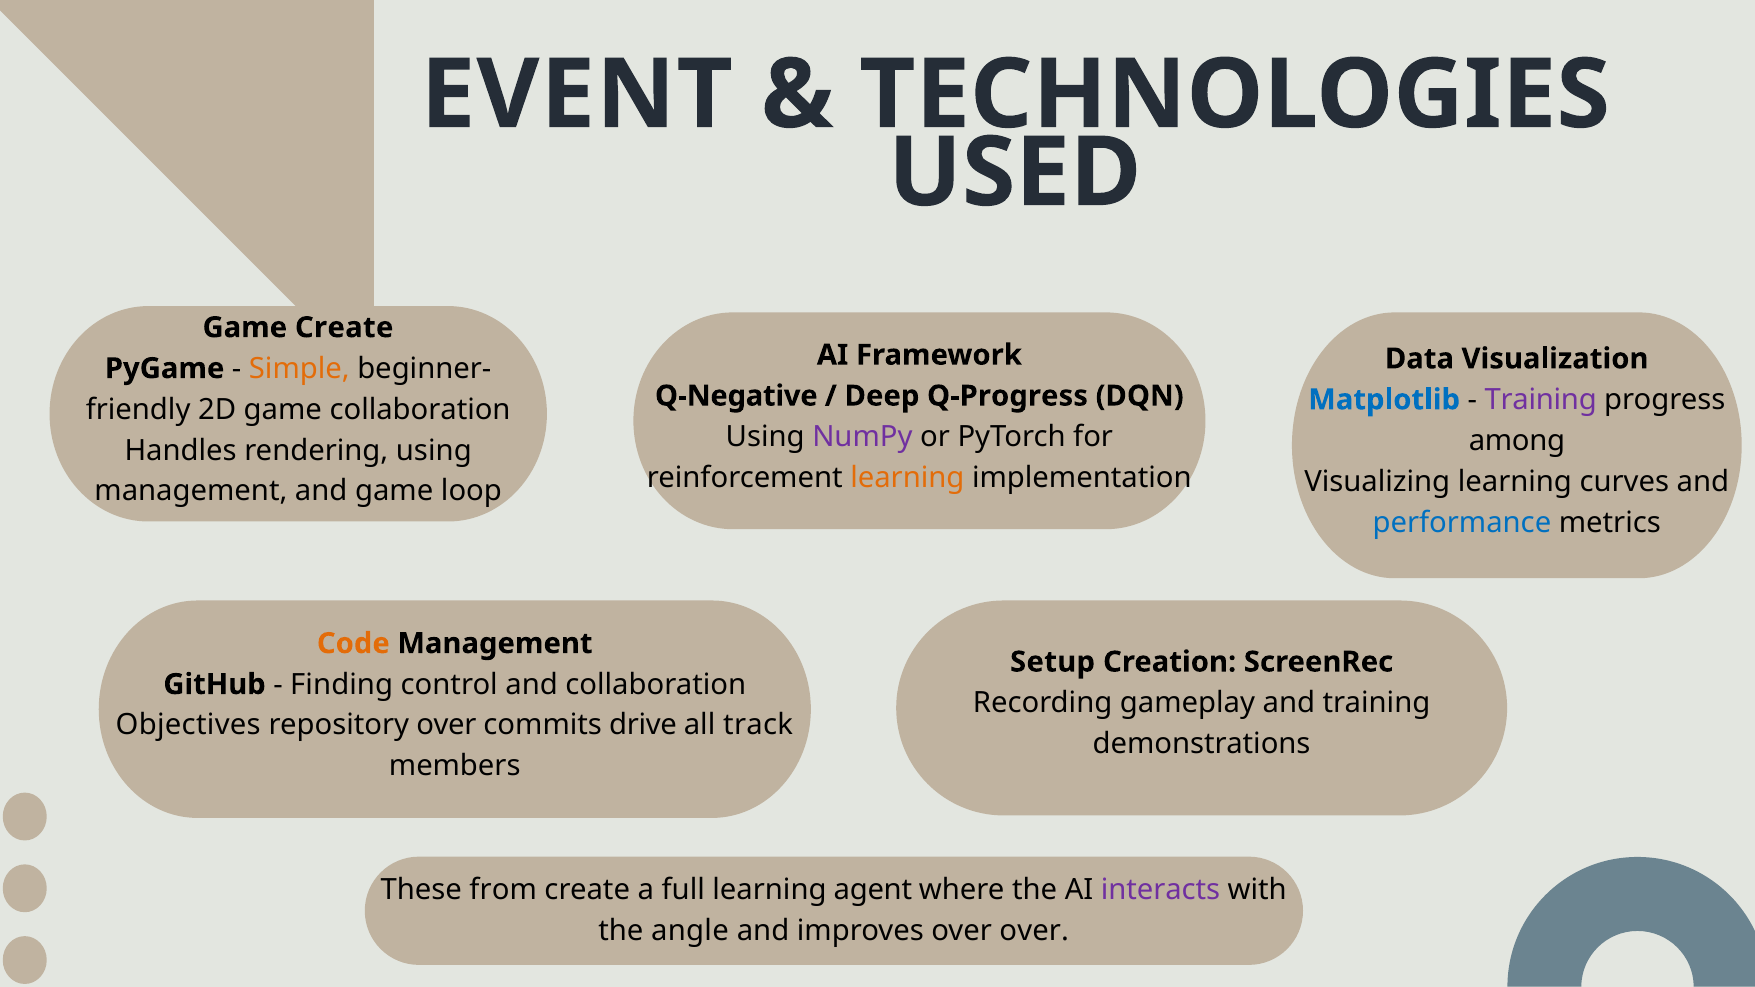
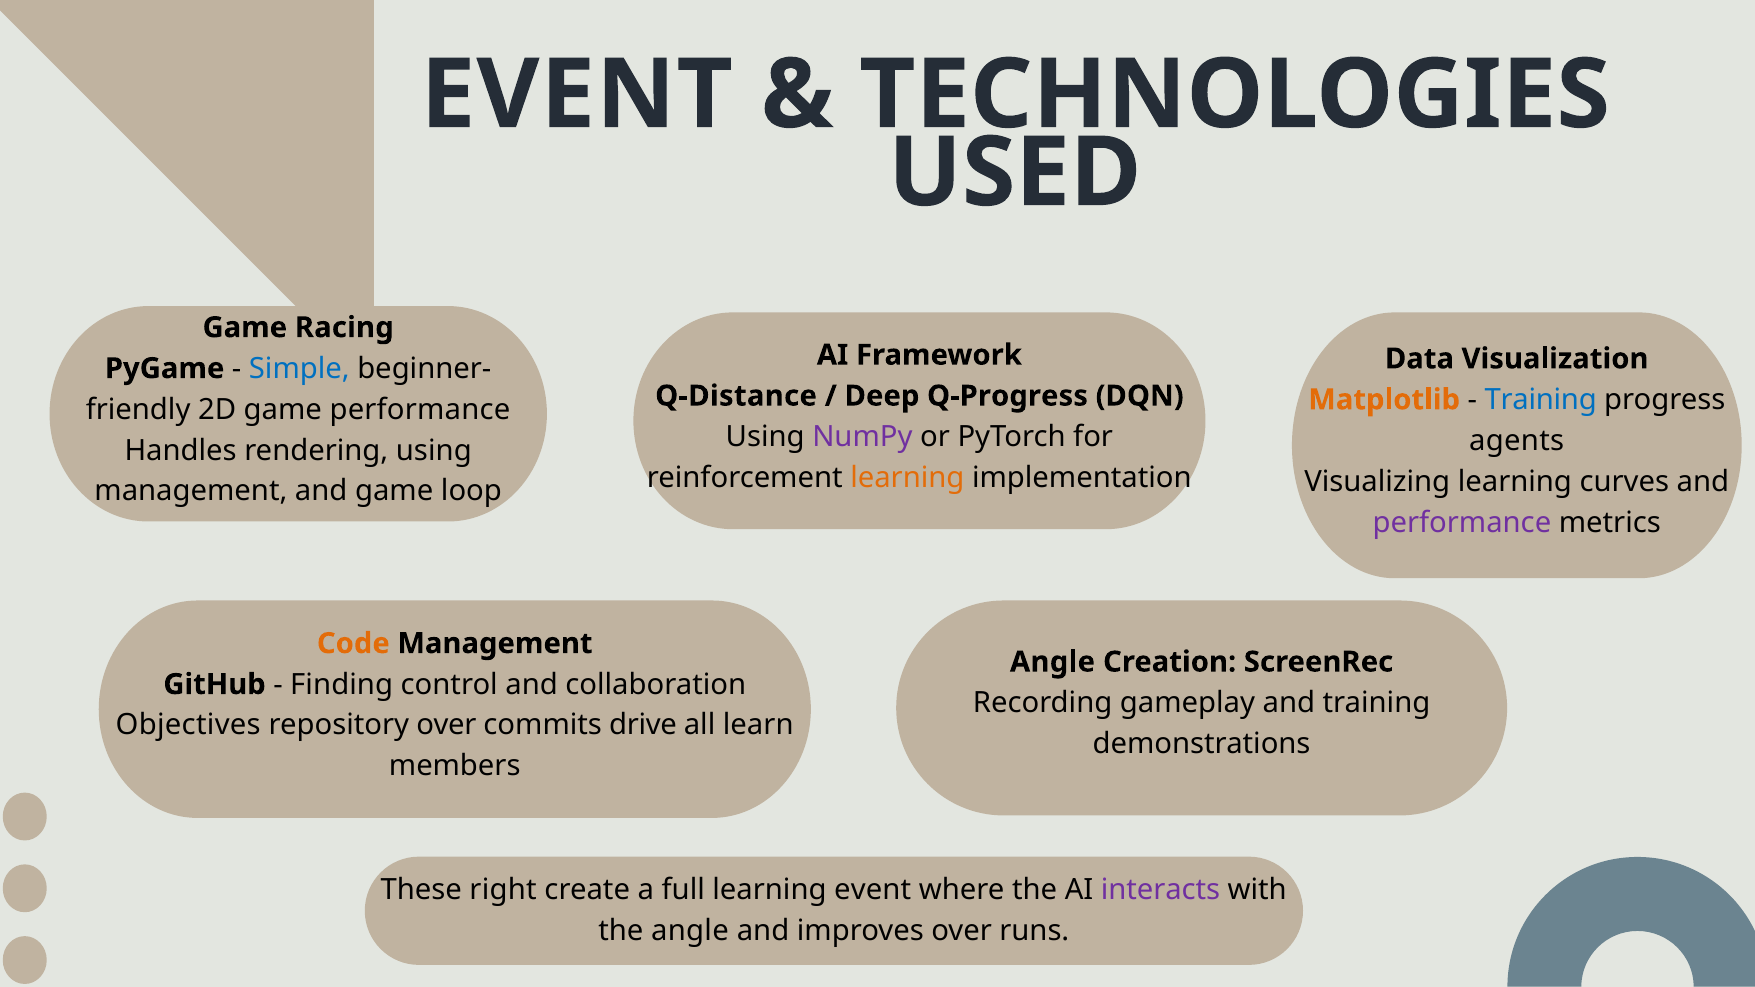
Game Create: Create -> Racing
Simple colour: orange -> blue
Q-Negative: Q-Negative -> Q-Distance
Matplotlib colour: blue -> orange
Training at (1541, 400) colour: purple -> blue
game collaboration: collaboration -> performance
among: among -> agents
performance at (1462, 523) colour: blue -> purple
Setup at (1053, 662): Setup -> Angle
track: track -> learn
from: from -> right
learning agent: agent -> event
over over: over -> runs
